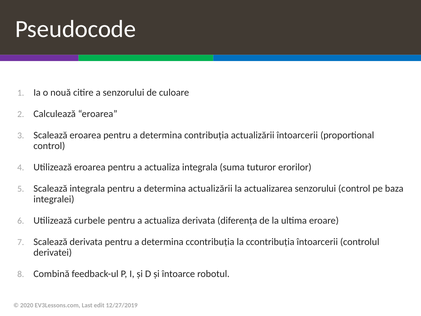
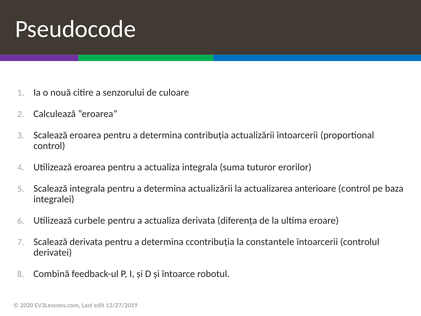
actualizarea senzorului: senzorului -> anterioare
la ccontribuția: ccontribuția -> constantele
